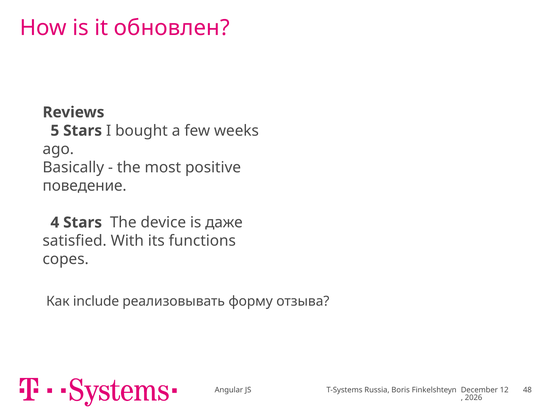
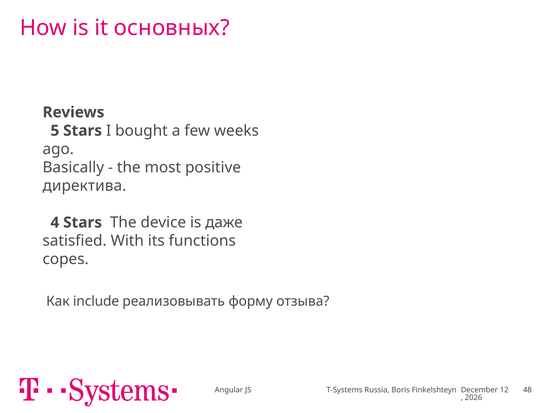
обновлен: обновлен -> основных
поведение: поведение -> директива
